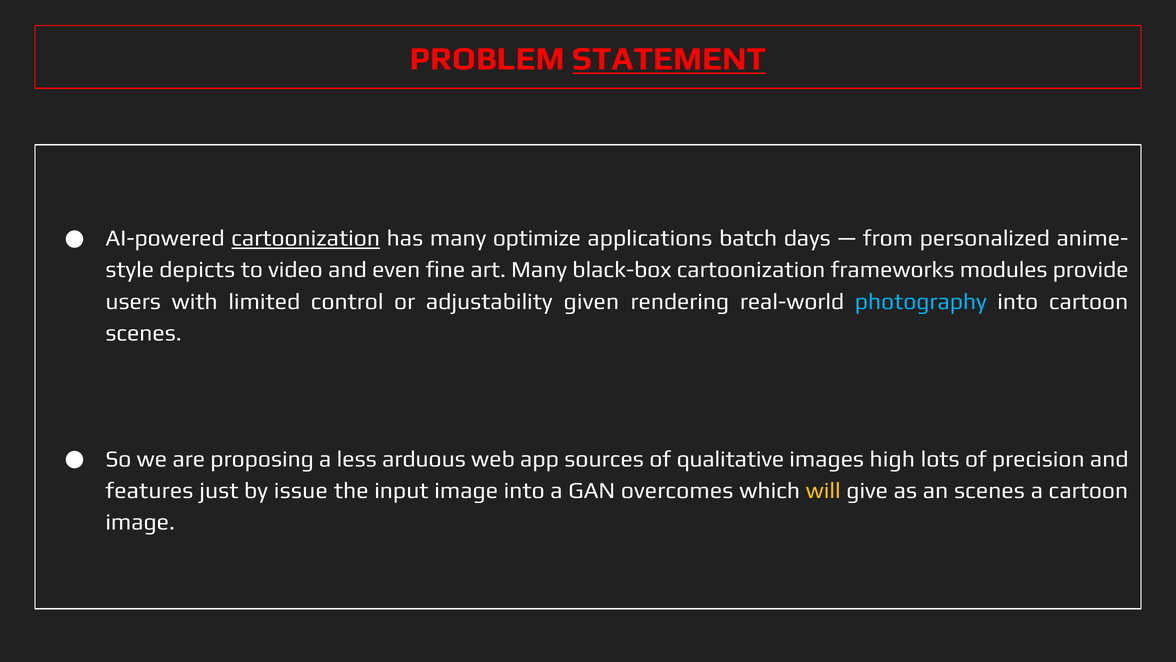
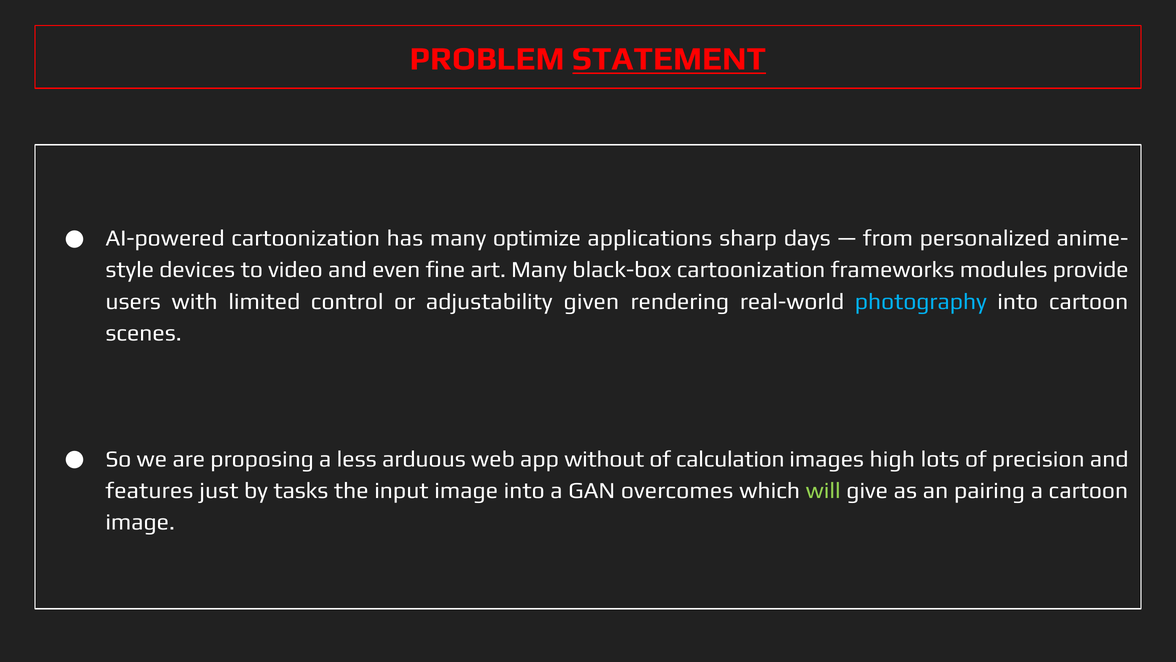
cartoonization at (306, 238) underline: present -> none
batch: batch -> sharp
depicts: depicts -> devices
sources: sources -> without
qualitative: qualitative -> calculation
issue: issue -> tasks
will colour: yellow -> light green
an scenes: scenes -> pairing
